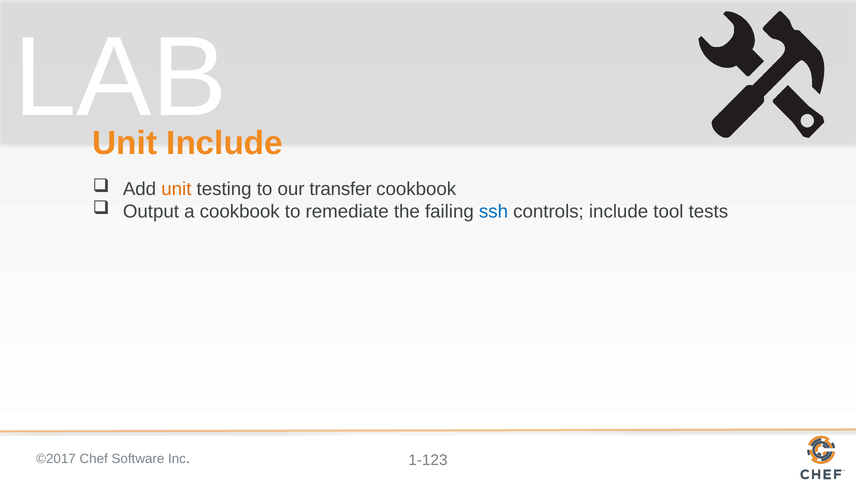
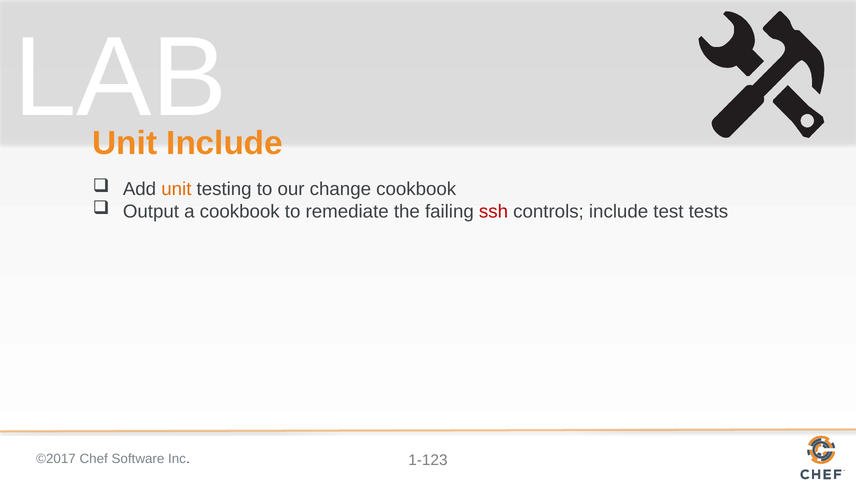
transfer: transfer -> change
ssh colour: blue -> red
tool: tool -> test
